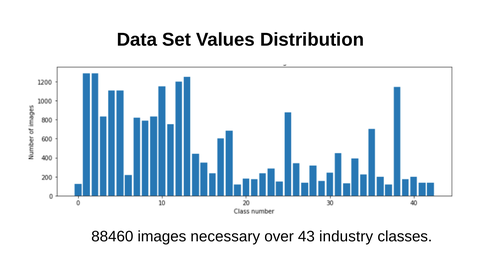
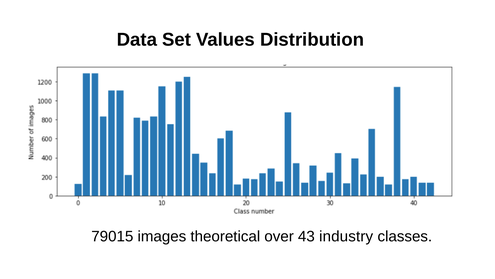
88460: 88460 -> 79015
necessary: necessary -> theoretical
